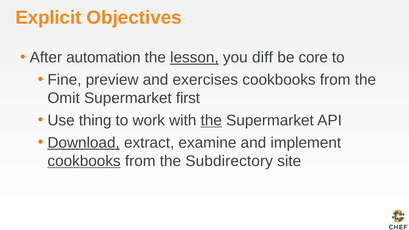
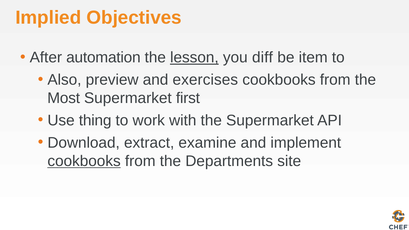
Explicit: Explicit -> Implied
core: core -> item
Fine: Fine -> Also
Omit: Omit -> Most
the at (211, 120) underline: present -> none
Download underline: present -> none
Subdirectory: Subdirectory -> Departments
